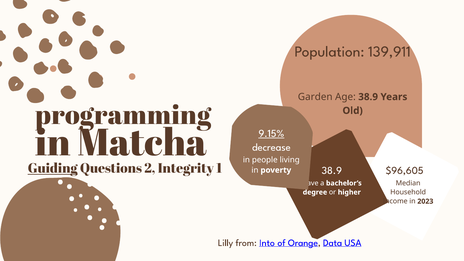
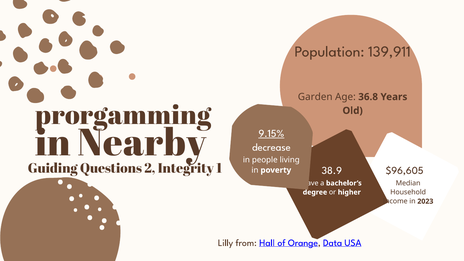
Age 38.9: 38.9 -> 36.8
programming: programming -> prorgamming
Matcha: Matcha -> Nearby
Guiding underline: present -> none
Into: Into -> Hall
